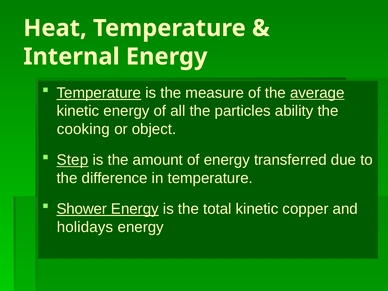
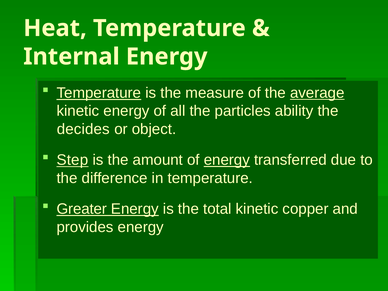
cooking: cooking -> decides
energy at (227, 160) underline: none -> present
Shower: Shower -> Greater
holidays: holidays -> provides
